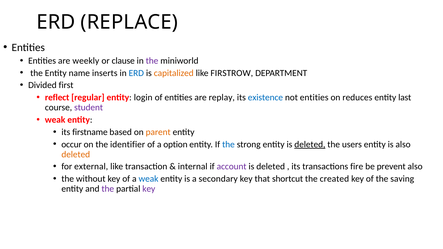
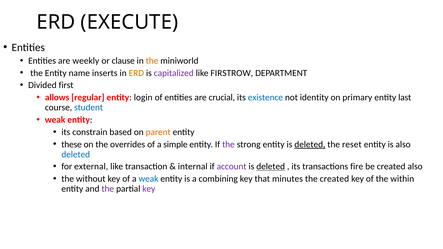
REPLACE: REPLACE -> EXECUTE
the at (152, 61) colour: purple -> orange
ERD at (136, 73) colour: blue -> orange
capitalized colour: orange -> purple
reflect: reflect -> allows
replay: replay -> crucial
not entities: entities -> identity
reduces: reduces -> primary
student colour: purple -> blue
firstname: firstname -> constrain
occur: occur -> these
identifier: identifier -> overrides
option: option -> simple
the at (228, 144) colour: blue -> purple
users: users -> reset
deleted at (76, 154) colour: orange -> blue
deleted at (271, 167) underline: none -> present
be prevent: prevent -> created
secondary: secondary -> combining
shortcut: shortcut -> minutes
saving: saving -> within
